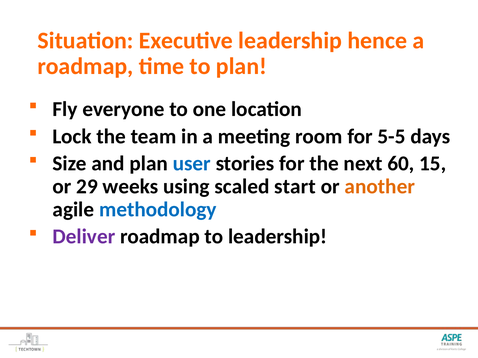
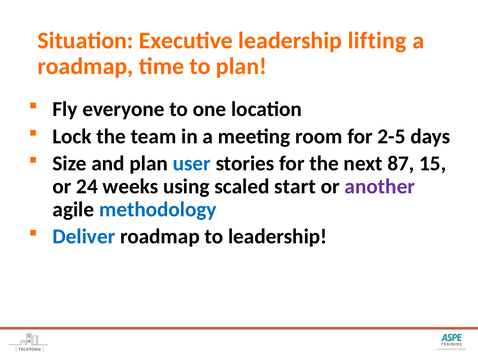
hence: hence -> lifting
5-5: 5-5 -> 2-5
60: 60 -> 87
29: 29 -> 24
another colour: orange -> purple
Deliver colour: purple -> blue
